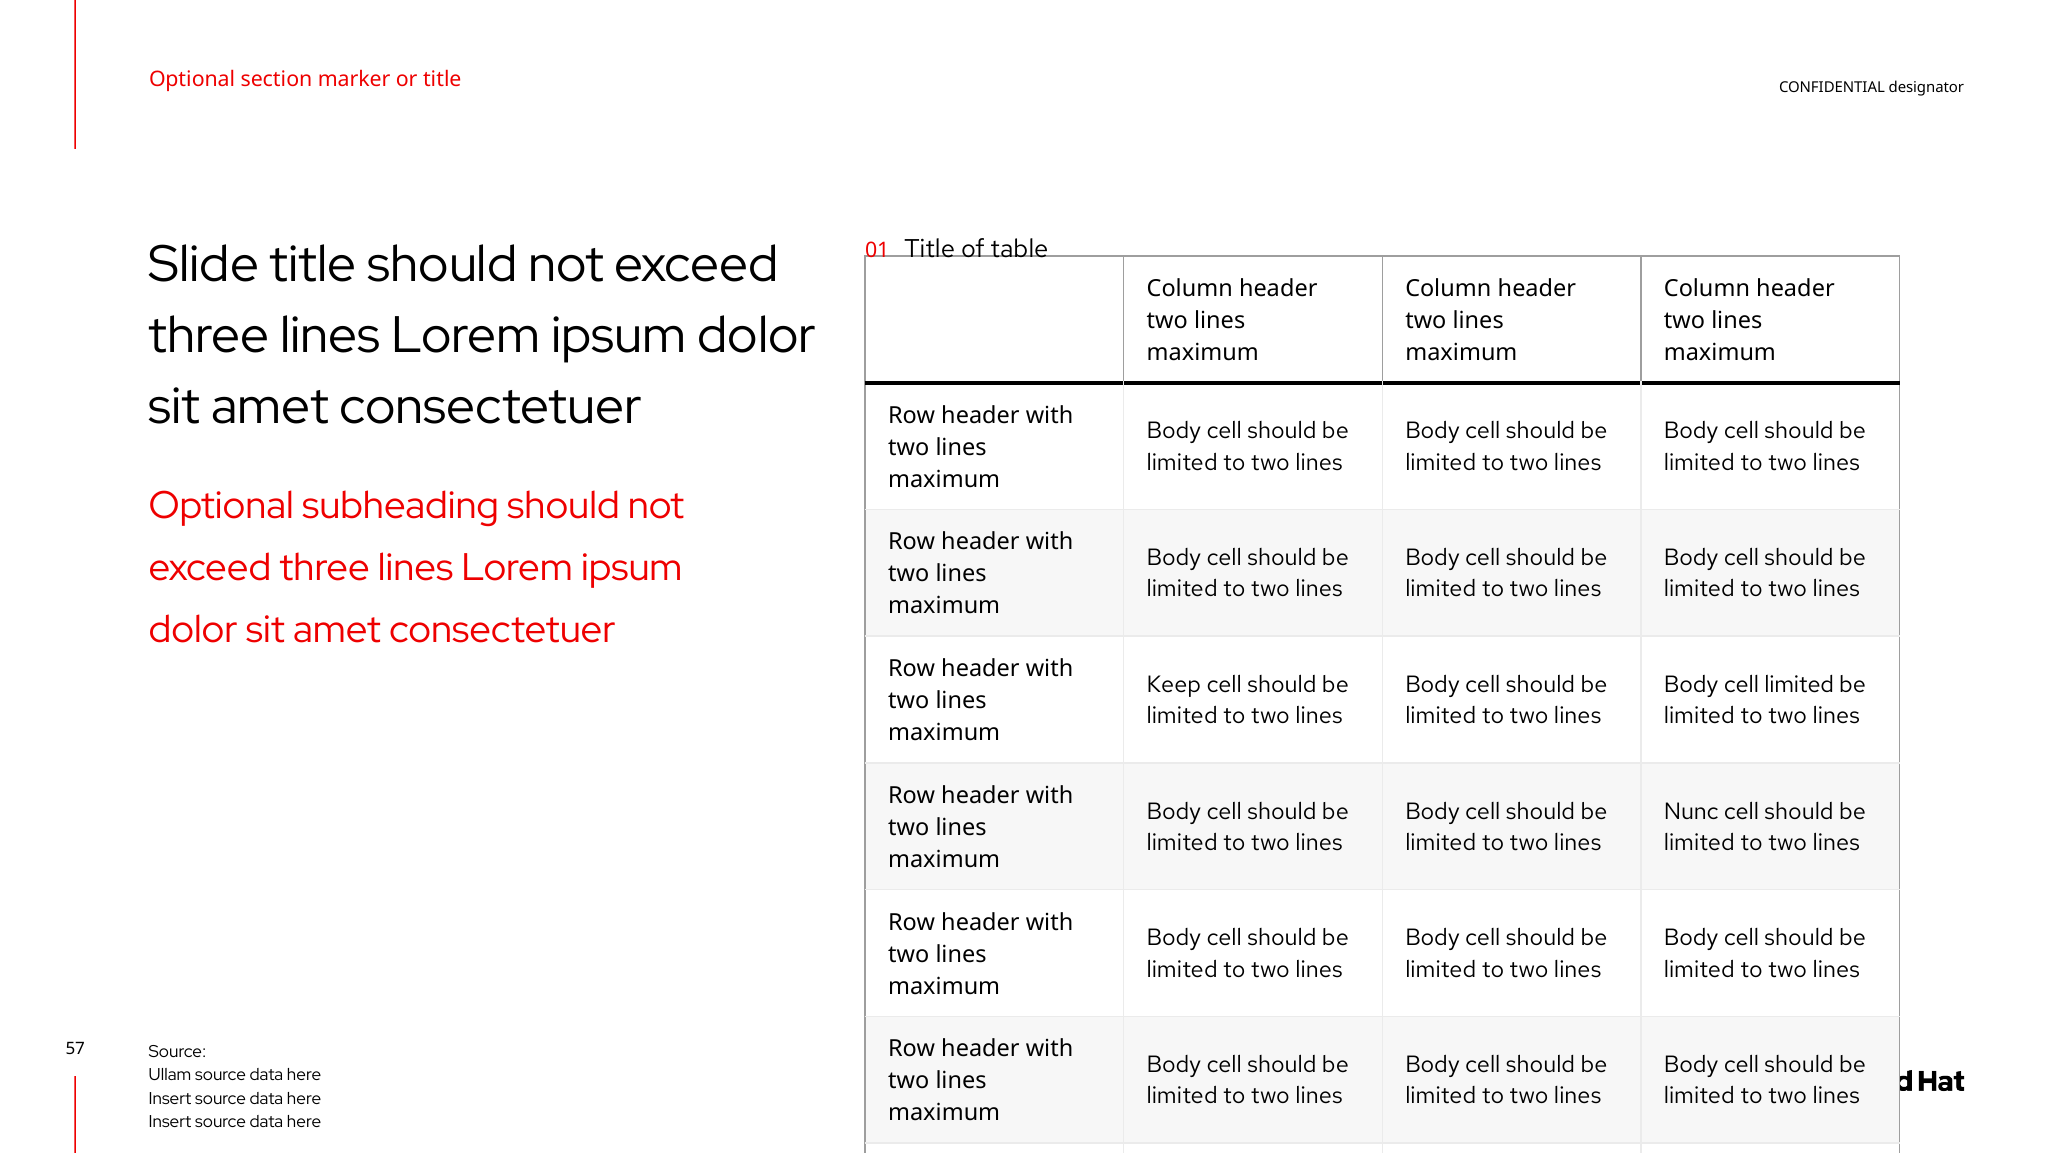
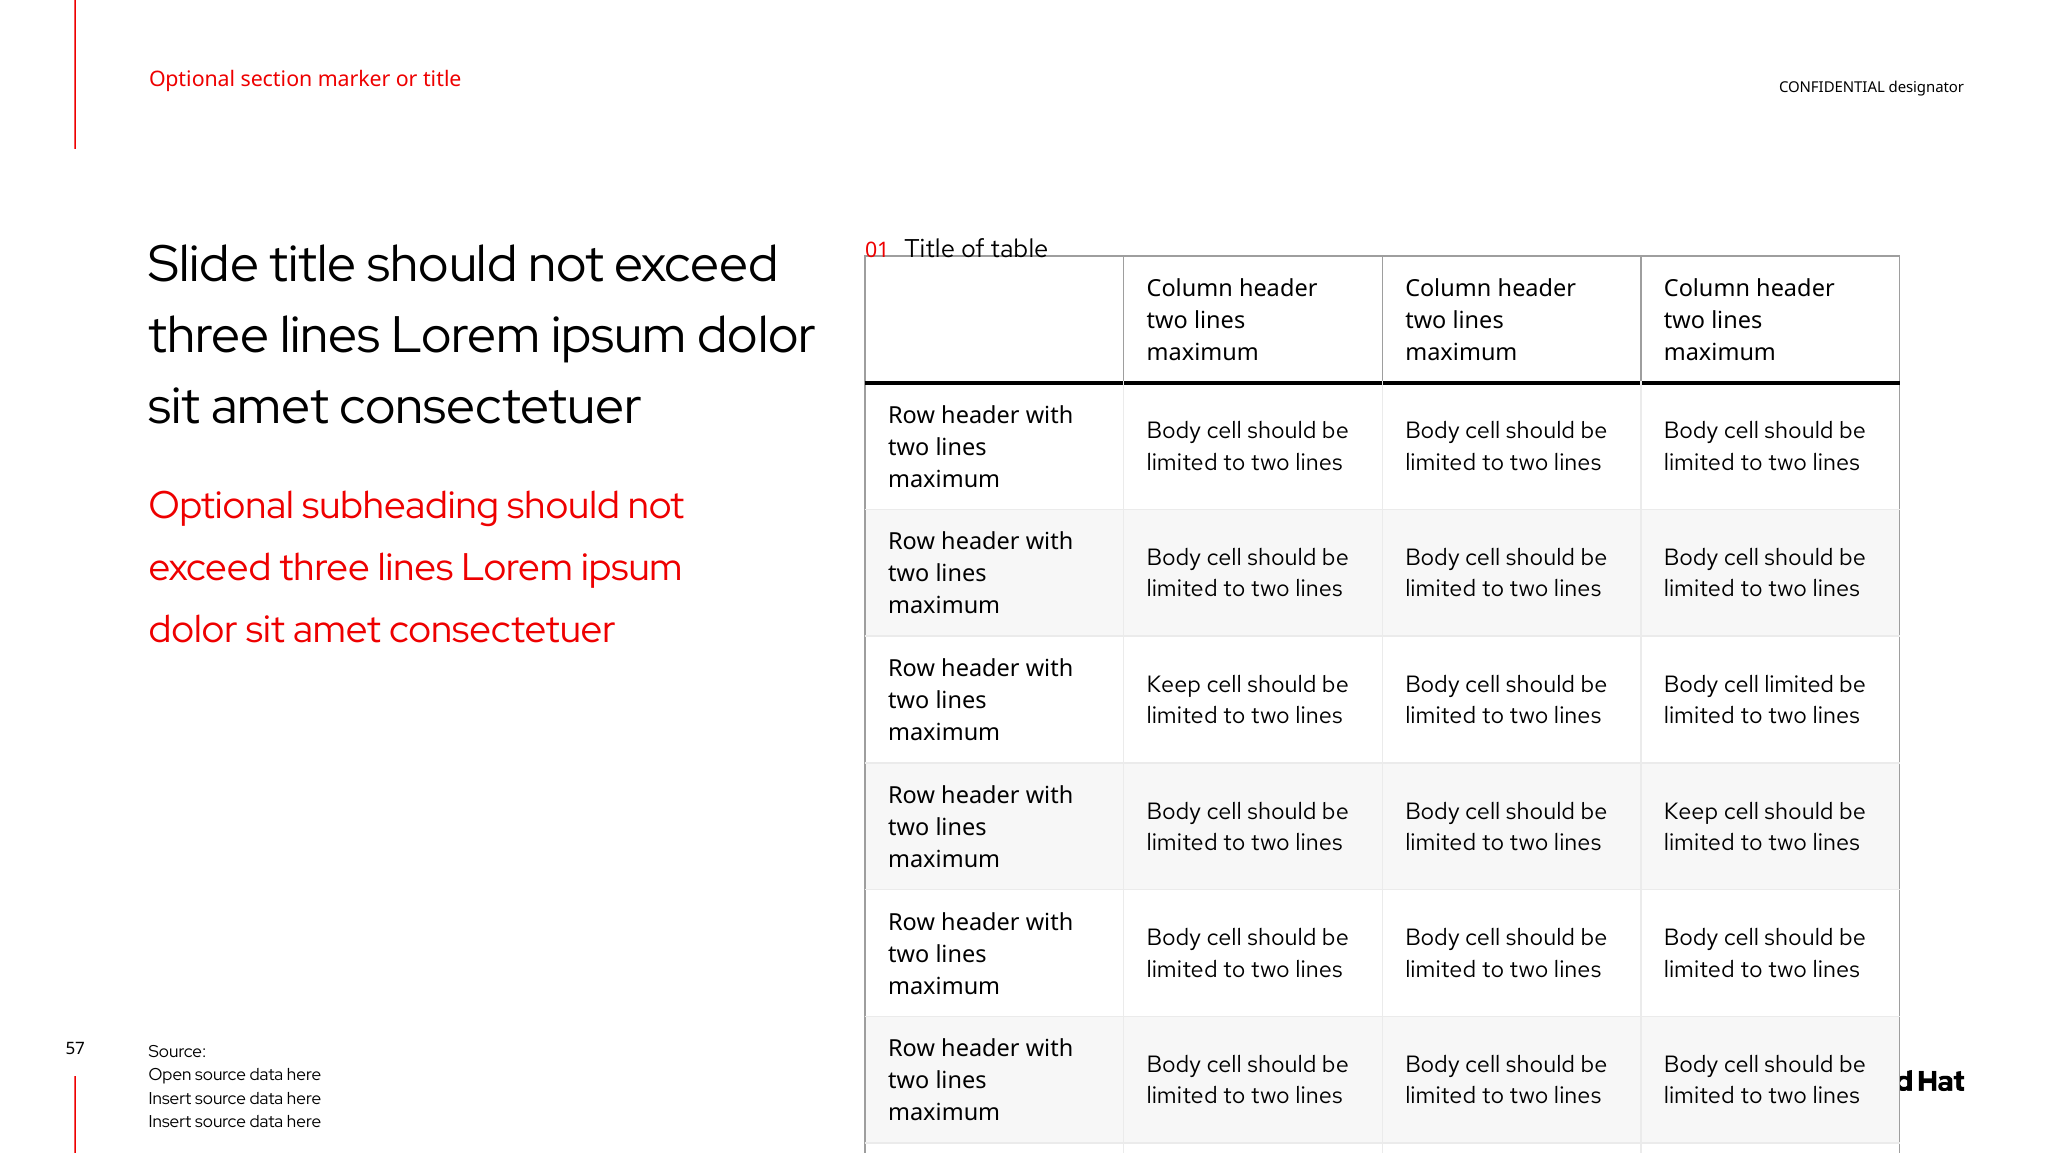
Nunc at (1691, 811): Nunc -> Keep
Ullam: Ullam -> Open
